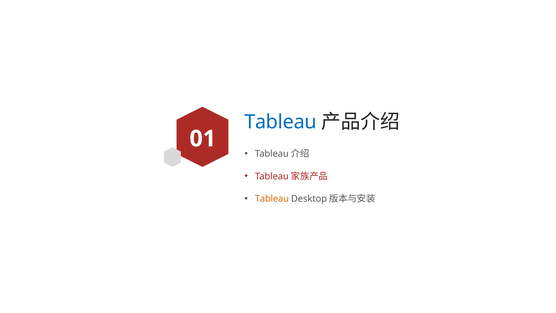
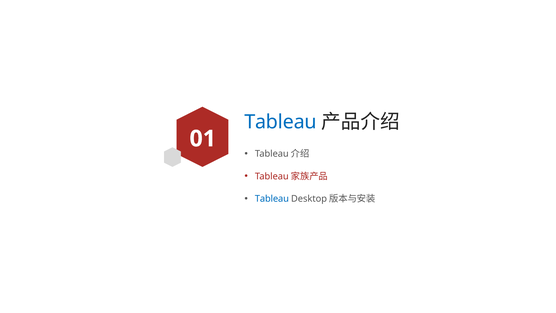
Tableau at (272, 199) colour: orange -> blue
